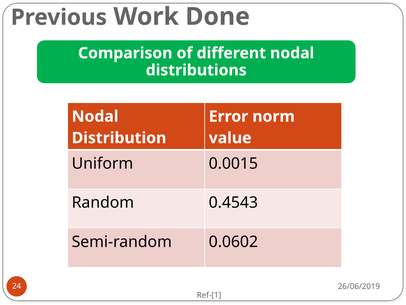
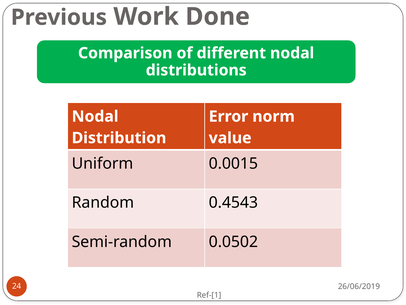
0.0602: 0.0602 -> 0.0502
